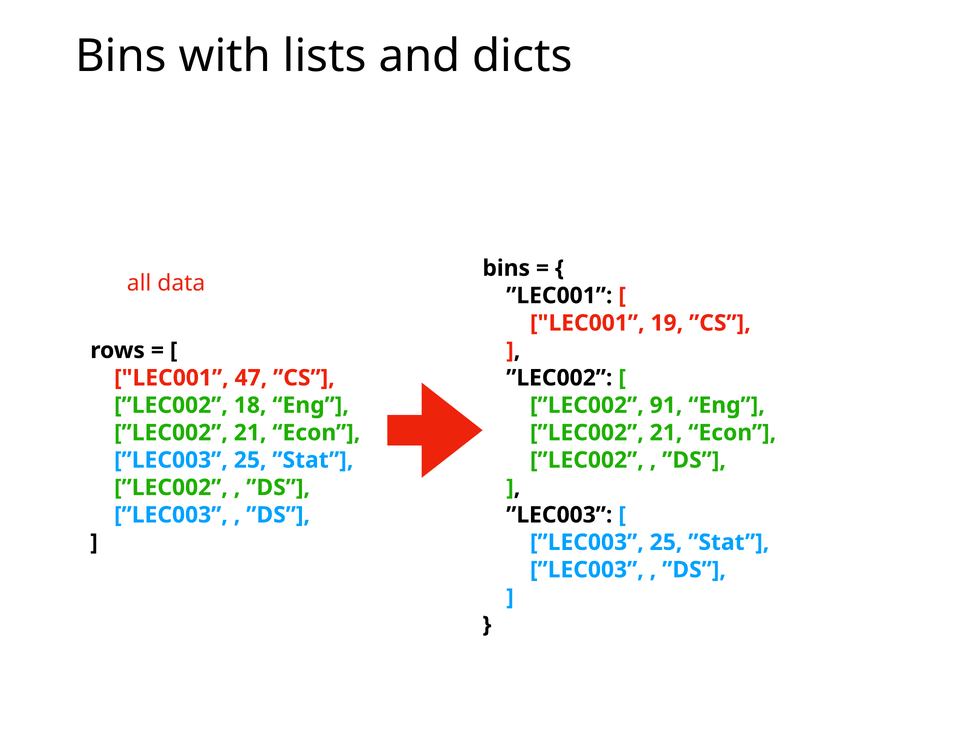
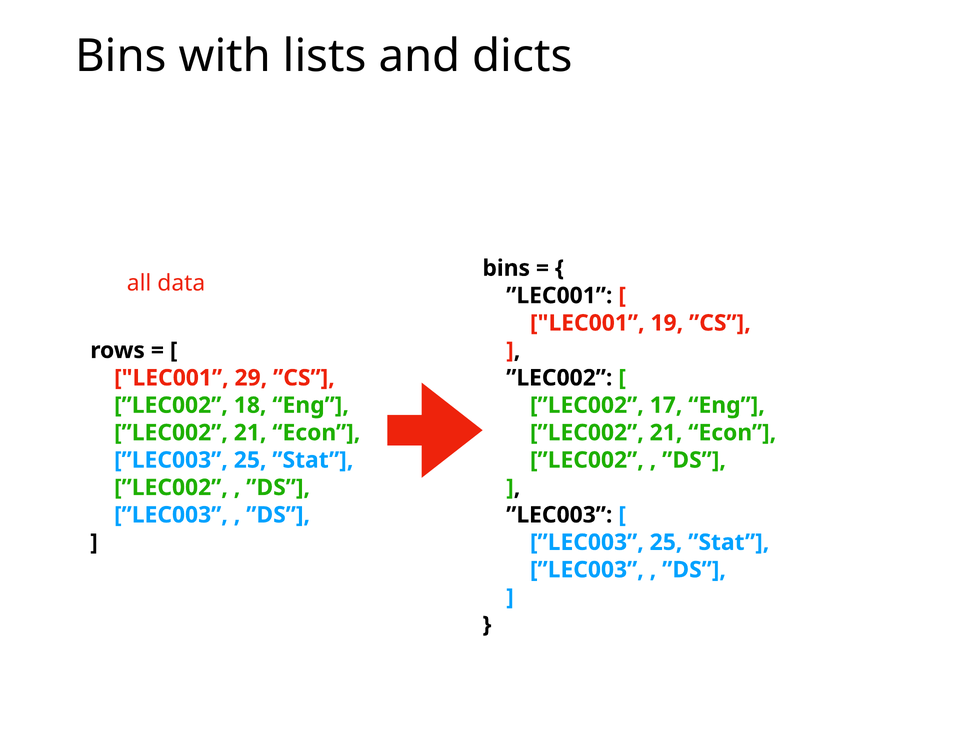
47: 47 -> 29
91: 91 -> 17
